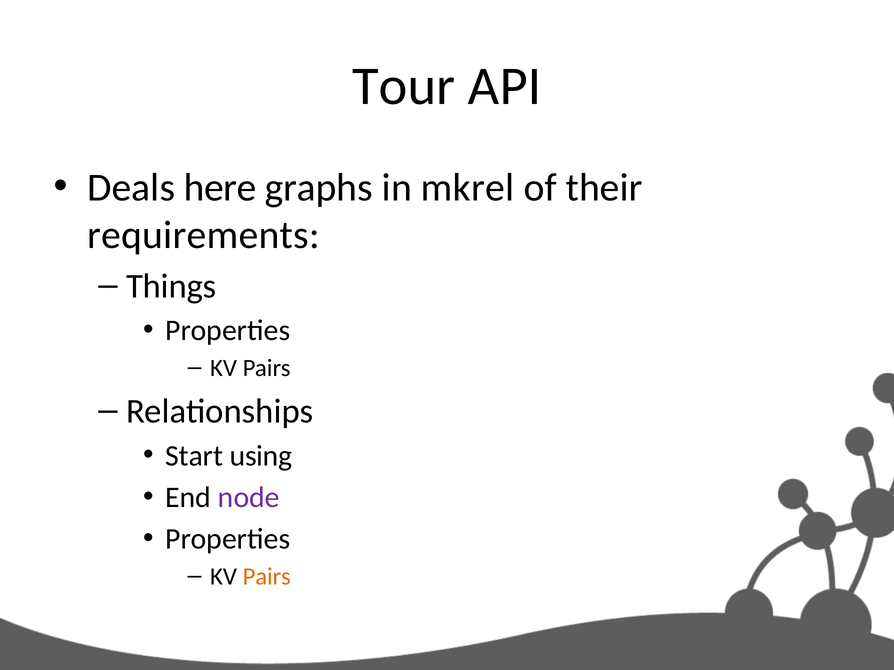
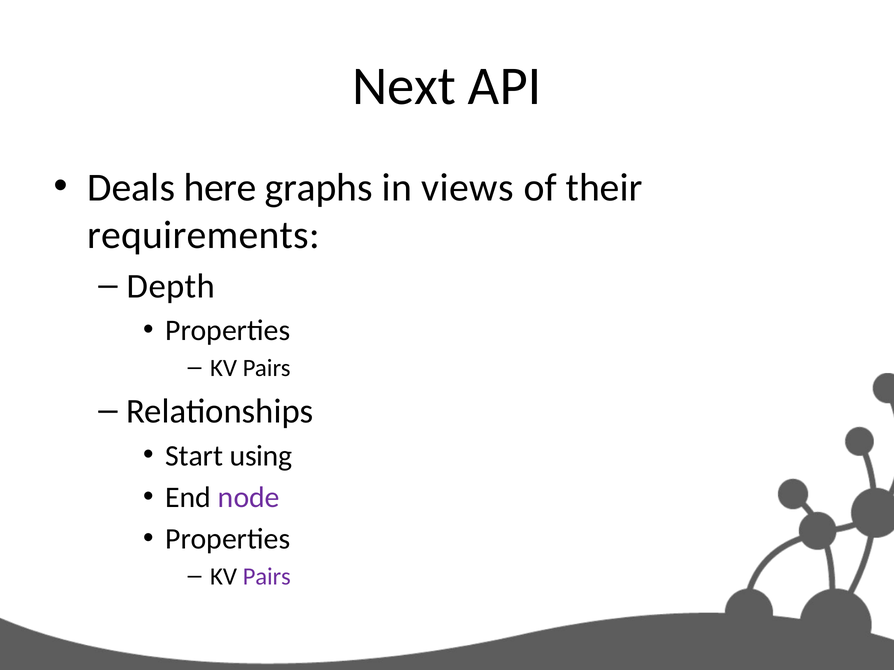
Tour: Tour -> Next
mkrel: mkrel -> views
Things: Things -> Depth
Pairs at (267, 577) colour: orange -> purple
